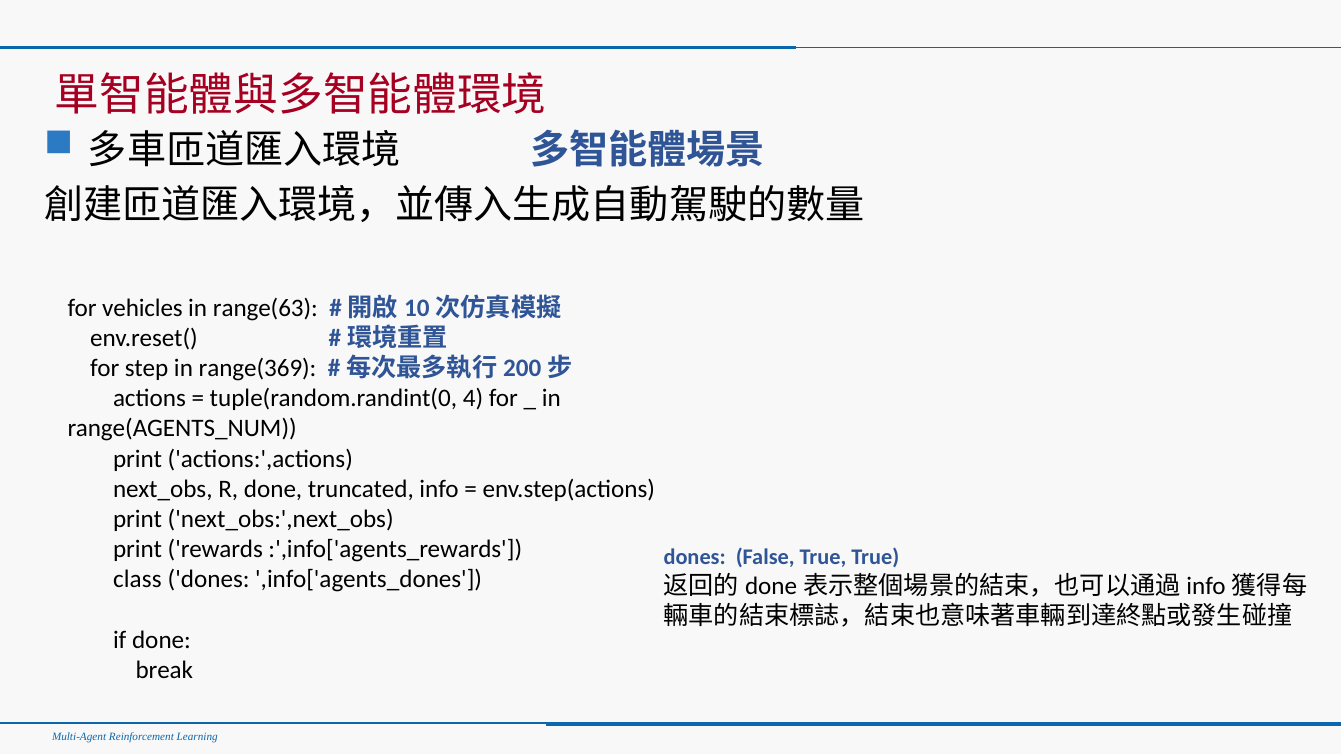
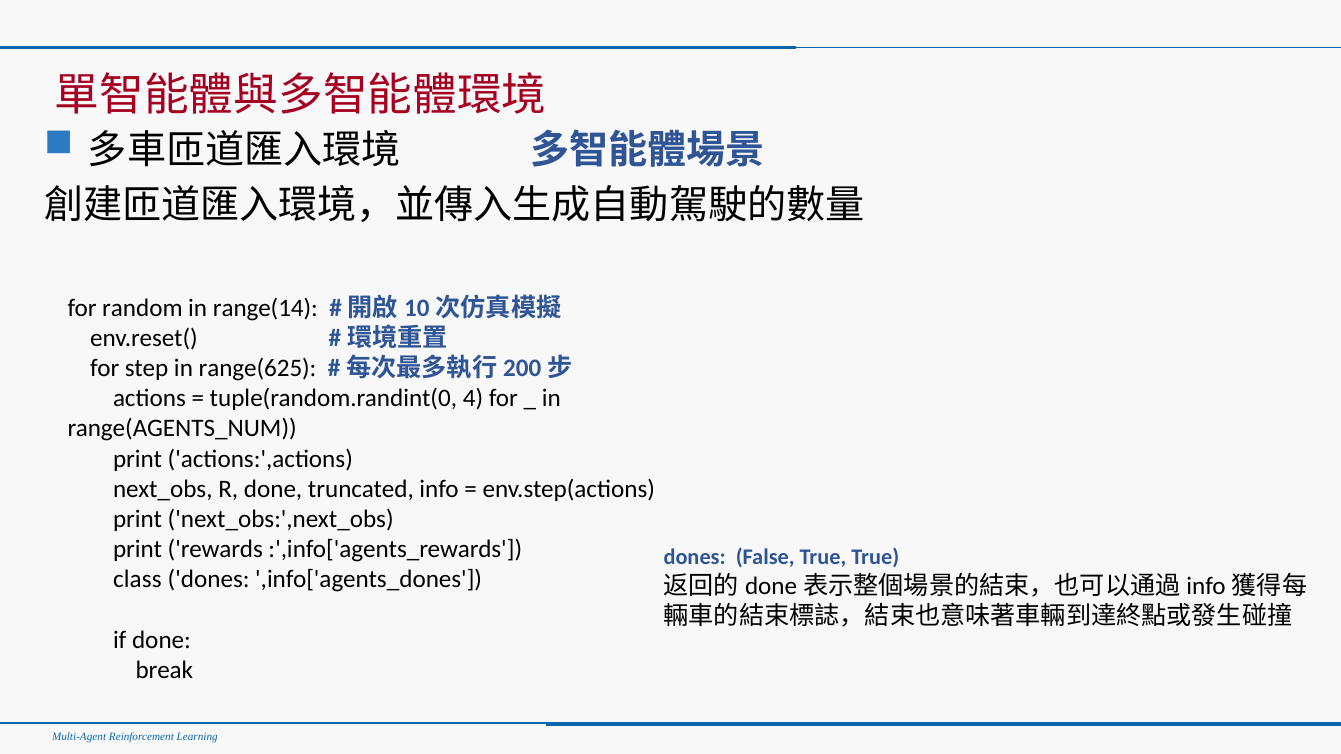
vehicles: vehicles -> random
range(63: range(63 -> range(14
range(369: range(369 -> range(625
